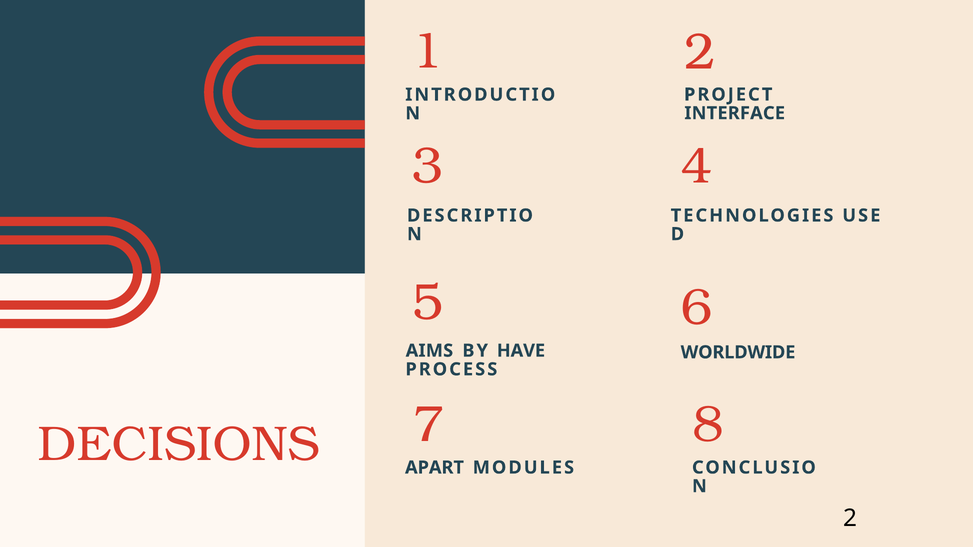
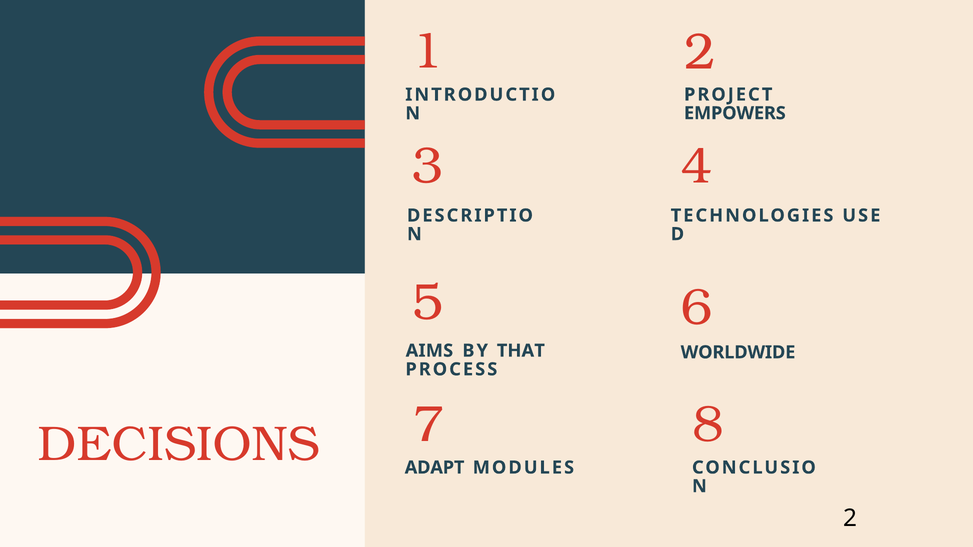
INTERFACE: INTERFACE -> EMPOWERS
HAVE: HAVE -> THAT
APART: APART -> ADAPT
